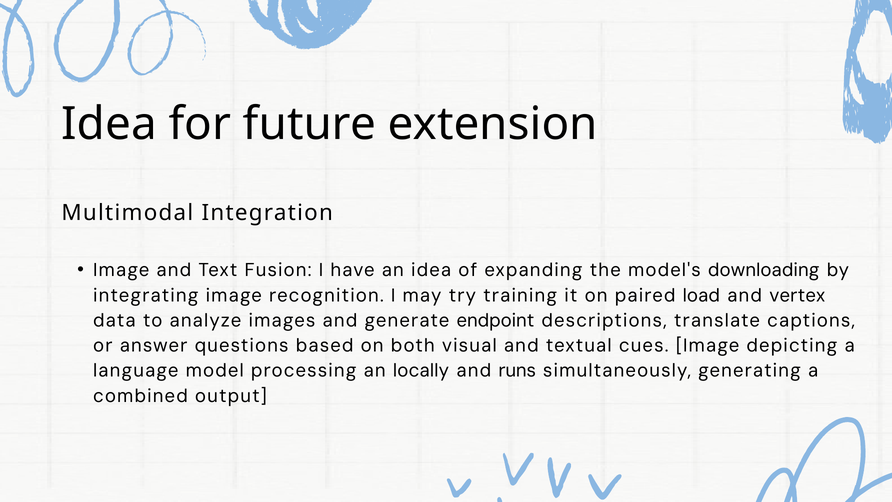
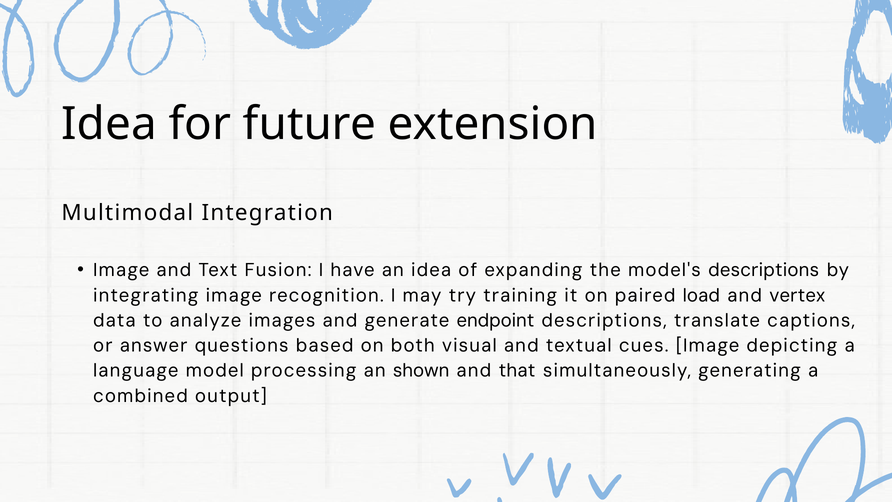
model's downloading: downloading -> descriptions
locally: locally -> shown
runs: runs -> that
